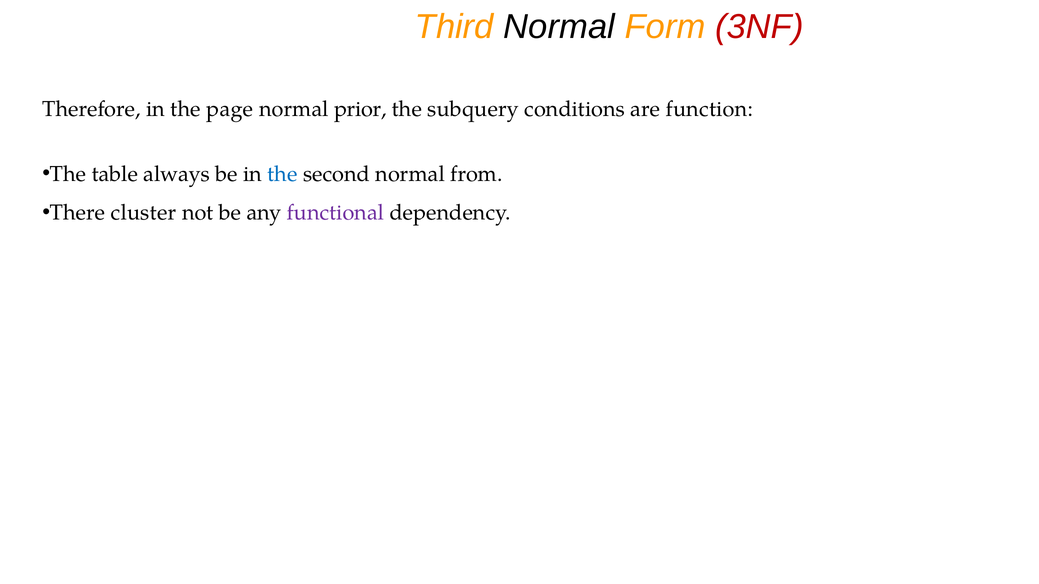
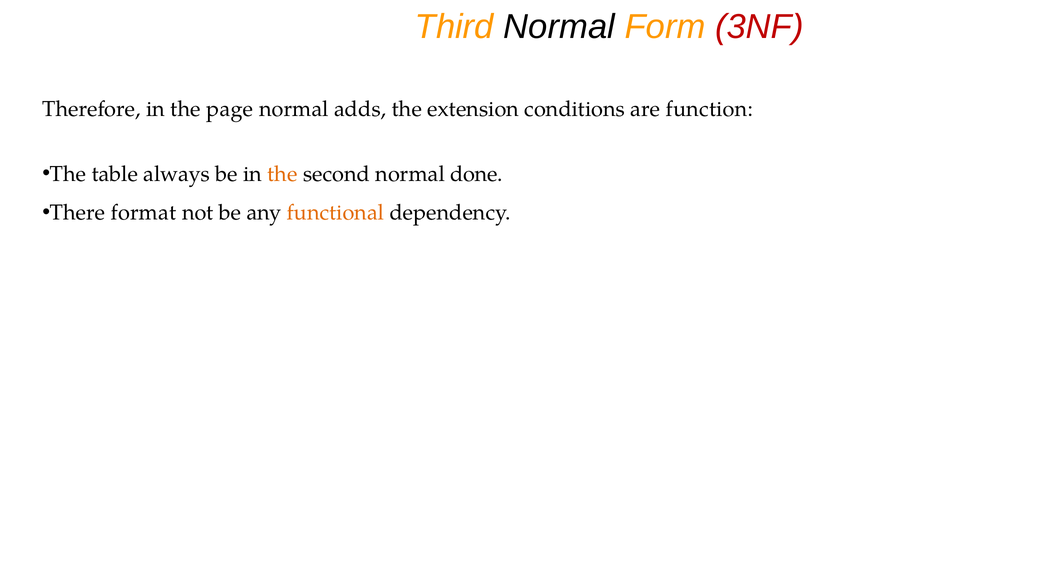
prior: prior -> adds
subquery: subquery -> extension
the at (282, 174) colour: blue -> orange
from: from -> done
cluster: cluster -> format
functional colour: purple -> orange
